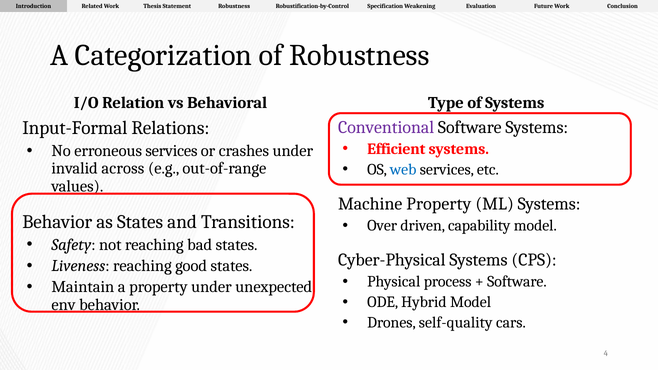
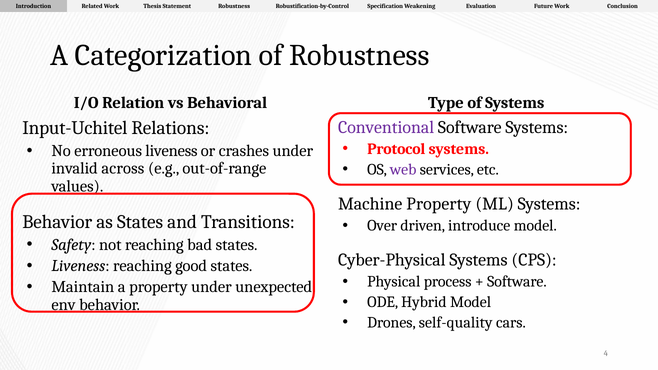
Input-Formal: Input-Formal -> Input-Uchitel
Efficient: Efficient -> Protocol
erroneous services: services -> liveness
web colour: blue -> purple
capability: capability -> introduce
